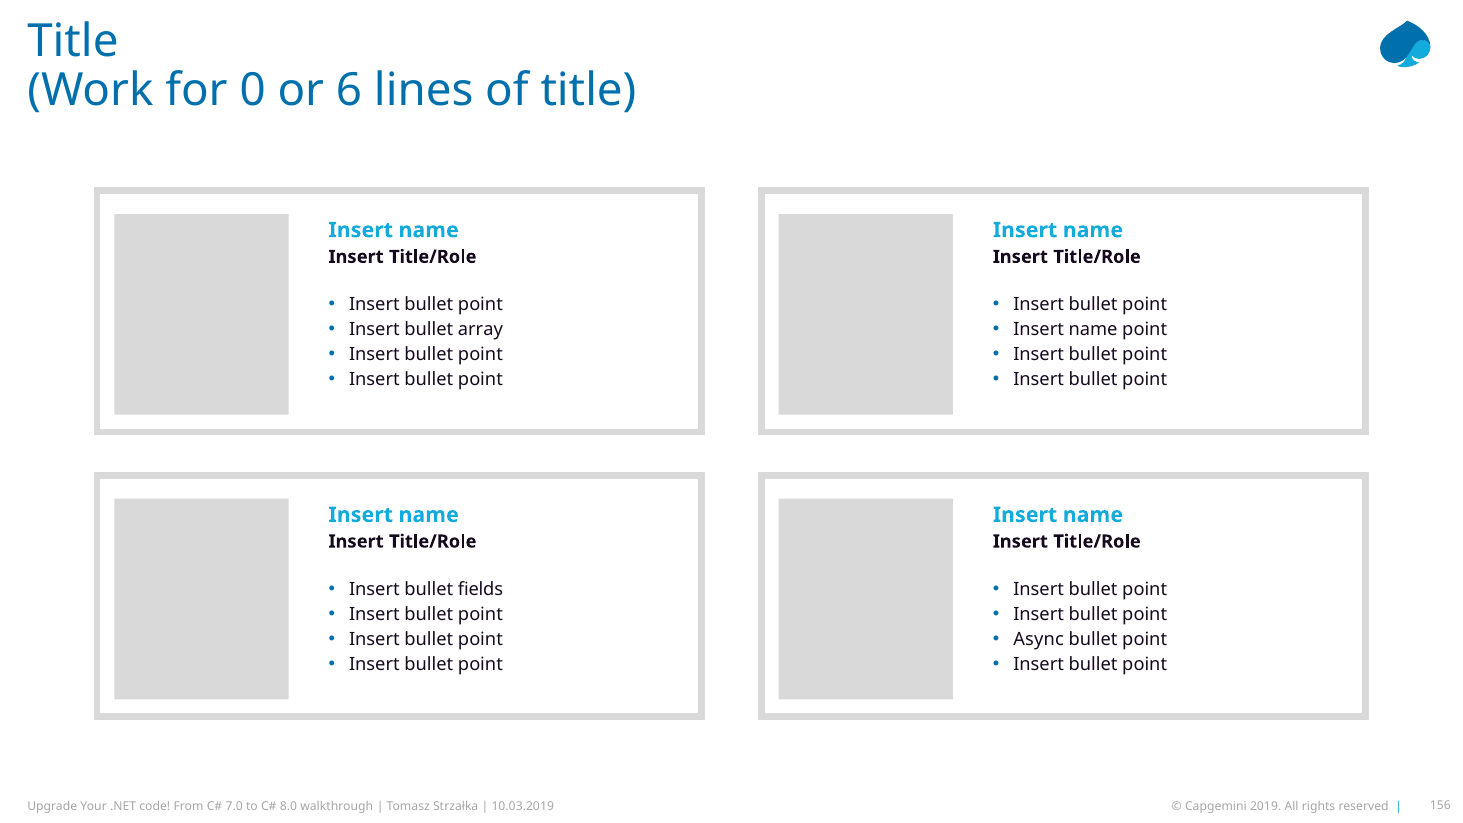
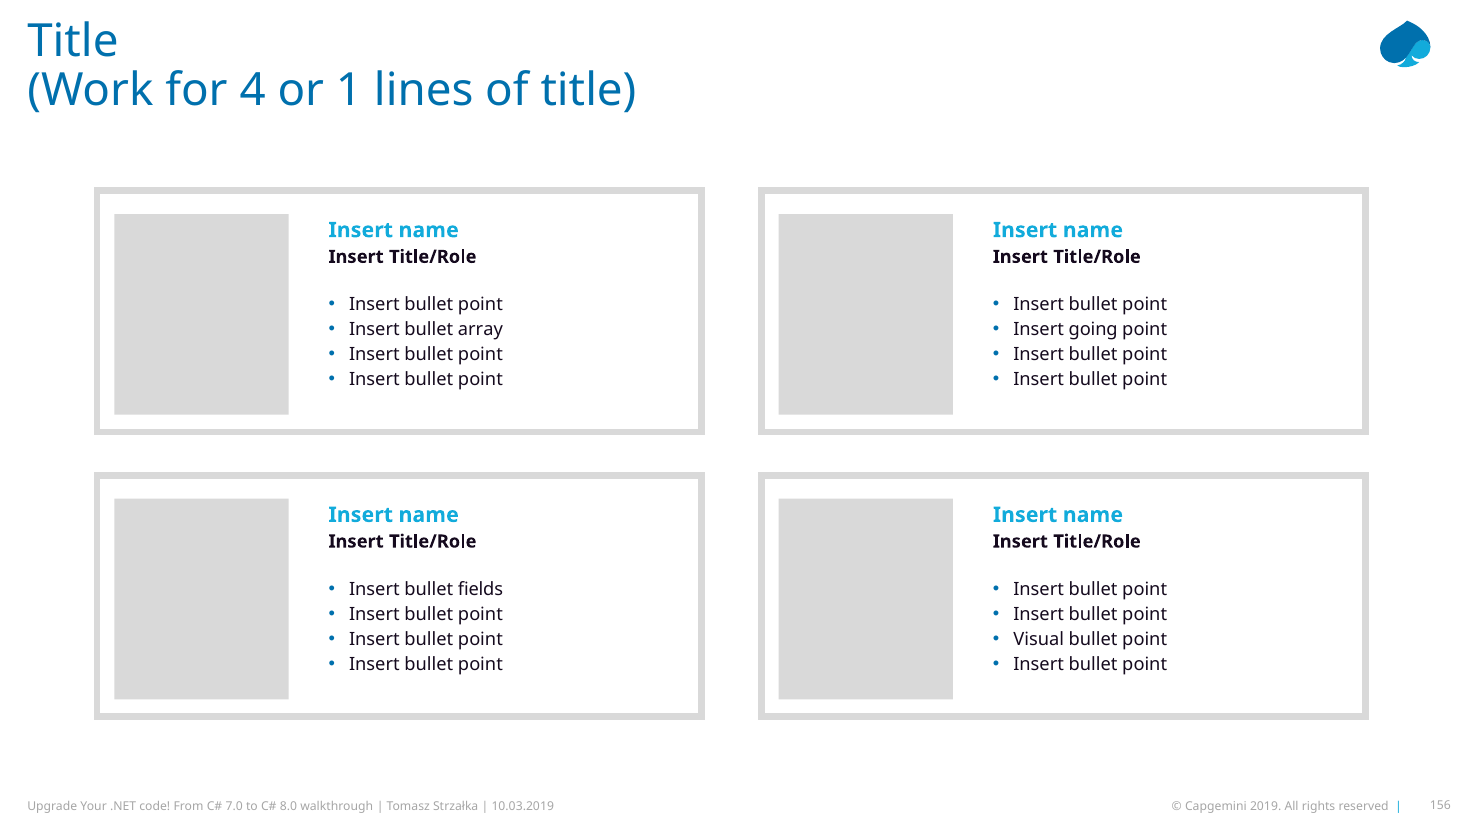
0: 0 -> 4
6: 6 -> 1
name at (1093, 329): name -> going
Async: Async -> Visual
